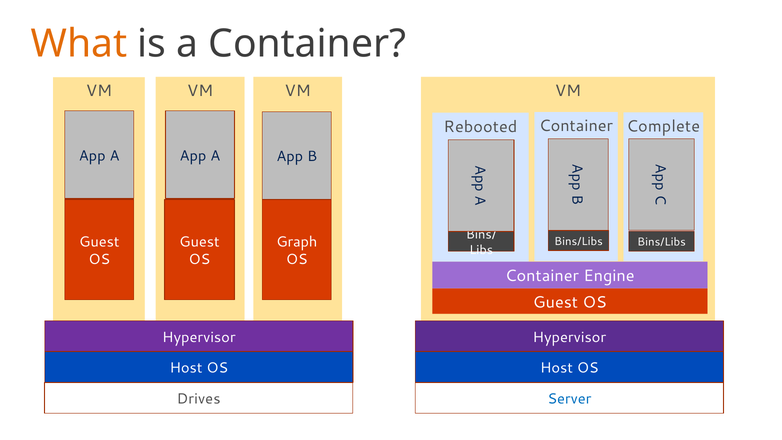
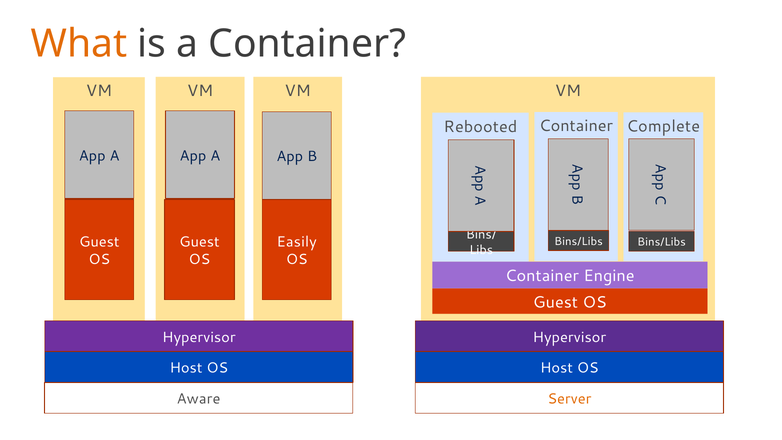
Graph: Graph -> Easily
Drives: Drives -> Aware
Server colour: blue -> orange
